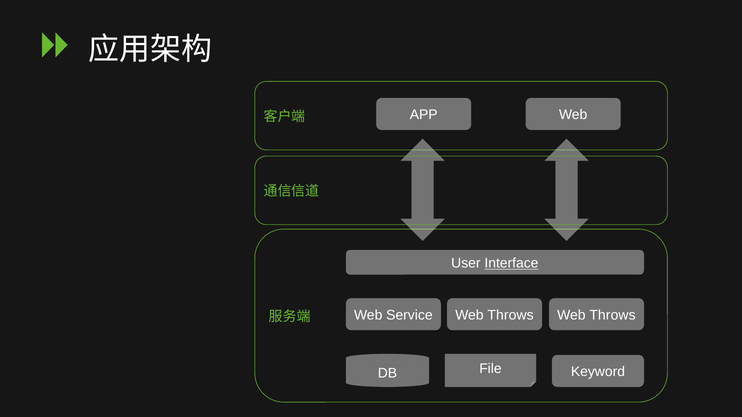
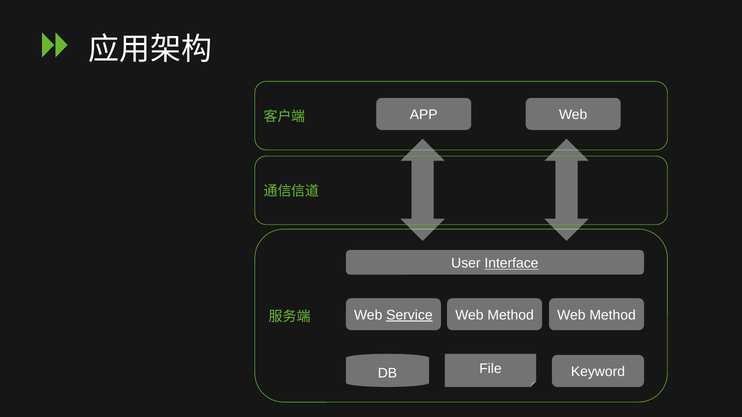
Service underline: none -> present
Throws at (511, 315): Throws -> Method
Throws at (613, 315): Throws -> Method
